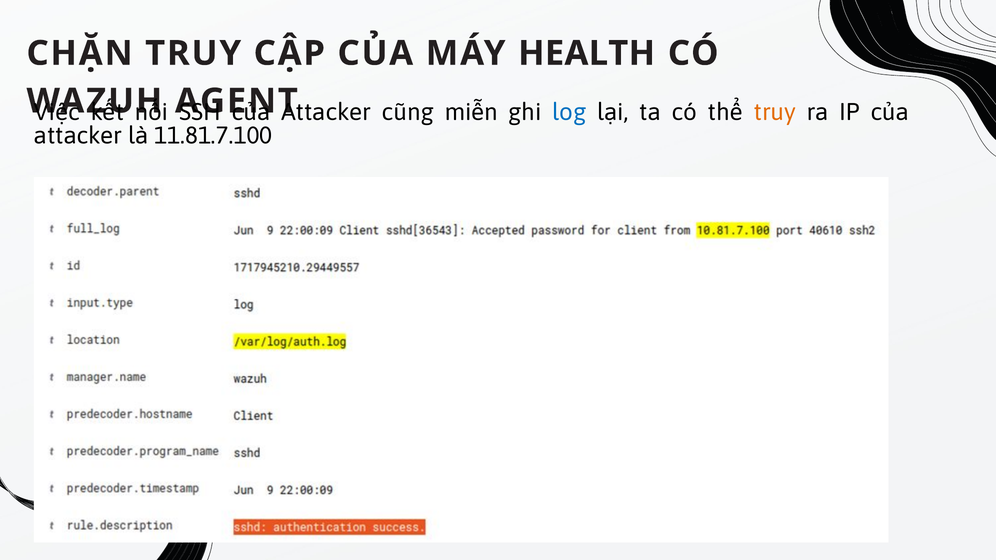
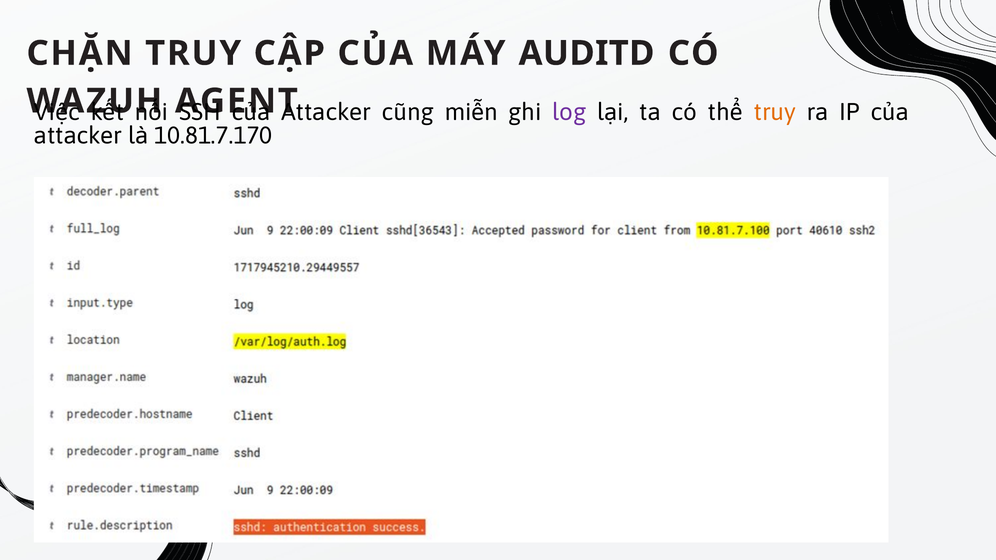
HEALTH: HEALTH -> AUDITD
log colour: blue -> purple
11.81.7.100: 11.81.7.100 -> 10.81.7.170
